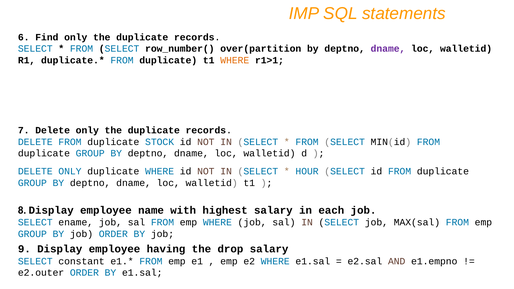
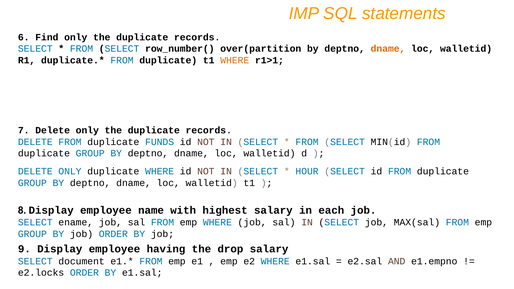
dname at (388, 49) colour: purple -> orange
STOCK: STOCK -> FUNDS
constant: constant -> document
e2.outer: e2.outer -> e2.locks
